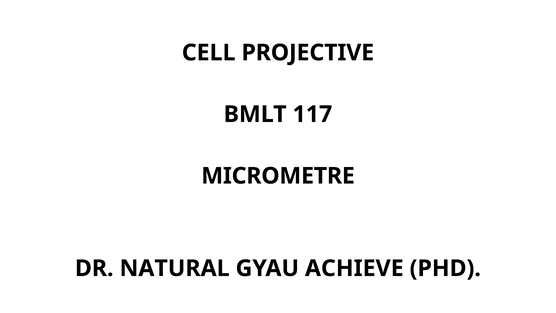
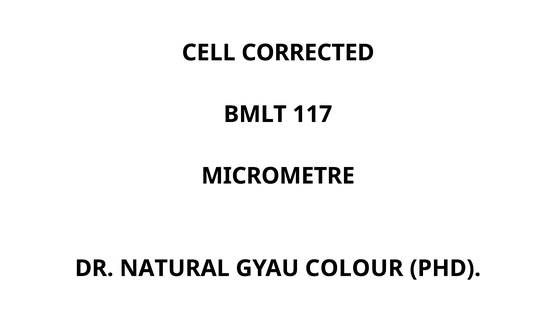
PROJECTIVE: PROJECTIVE -> CORRECTED
ACHIEVE: ACHIEVE -> COLOUR
